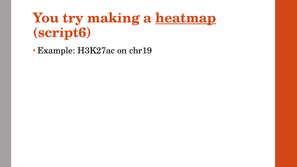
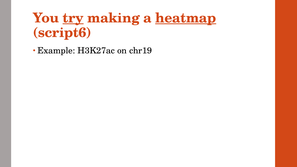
try underline: none -> present
